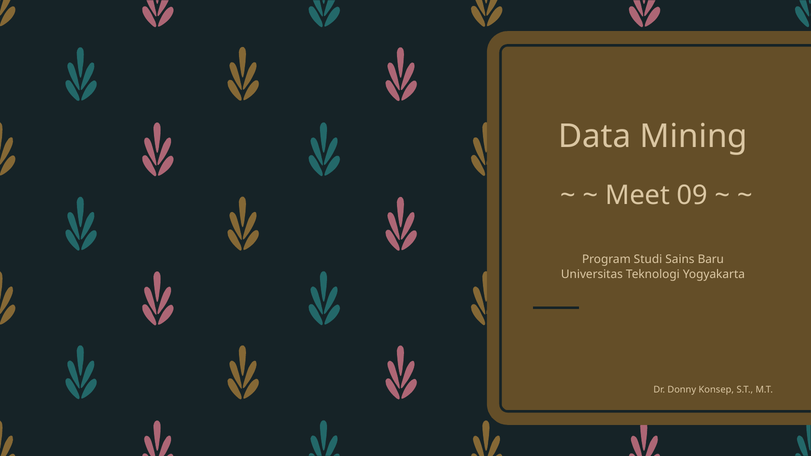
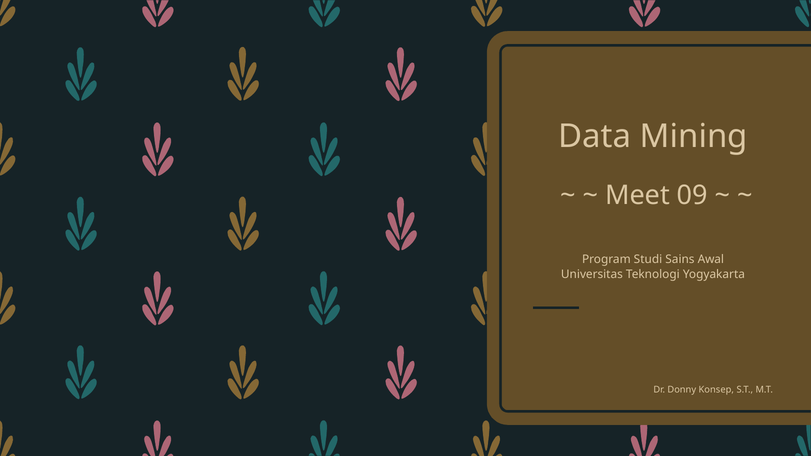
Baru: Baru -> Awal
